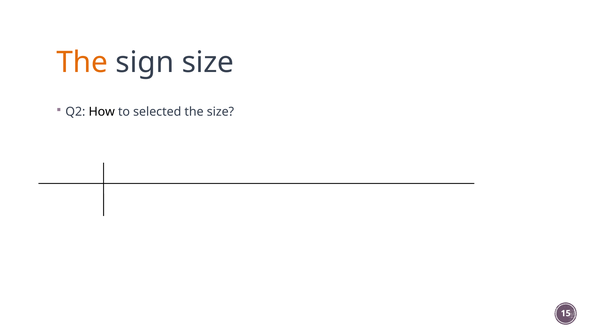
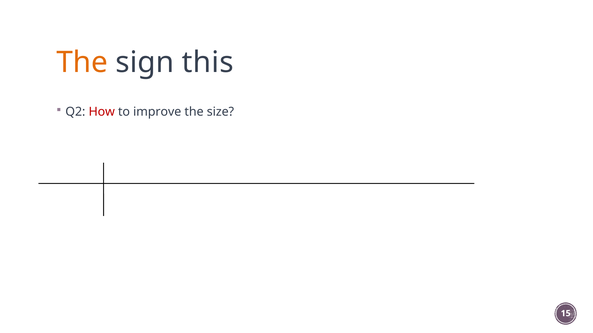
sign size: size -> this
How colour: black -> red
selected: selected -> improve
